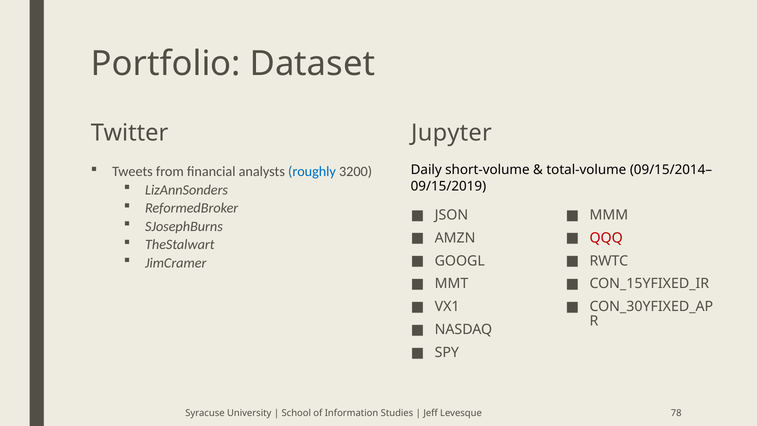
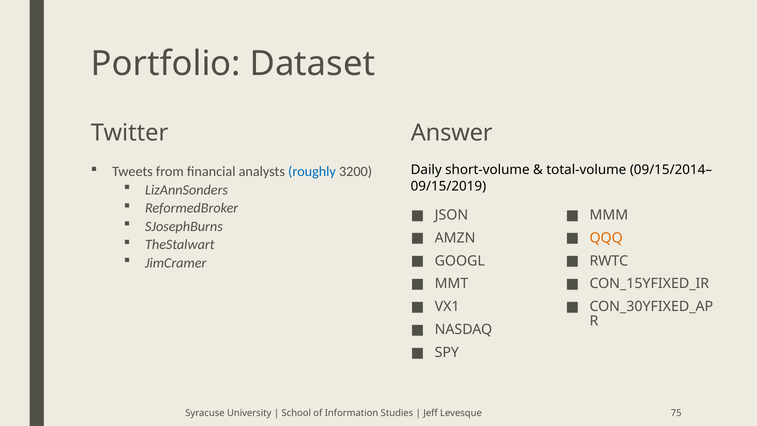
Jupyter: Jupyter -> Answer
QQQ colour: red -> orange
78: 78 -> 75
